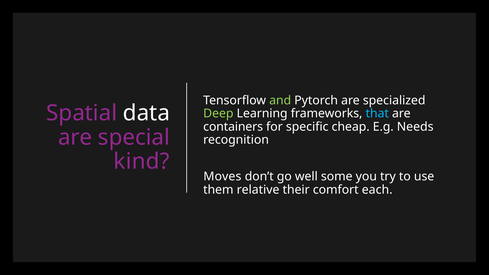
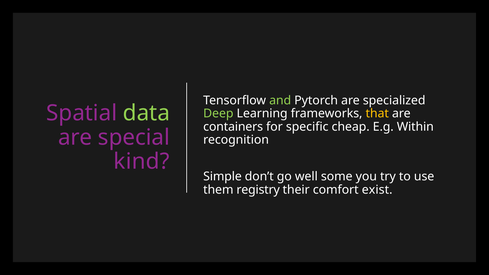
data colour: white -> light green
that colour: light blue -> yellow
Needs: Needs -> Within
Moves: Moves -> Simple
relative: relative -> registry
each: each -> exist
